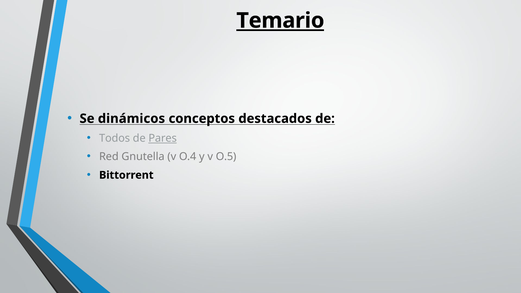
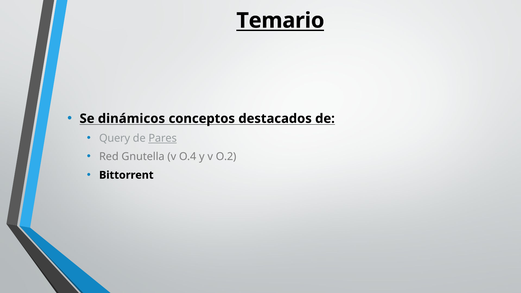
Temario underline: present -> none
Todos: Todos -> Query
O.5: O.5 -> O.2
